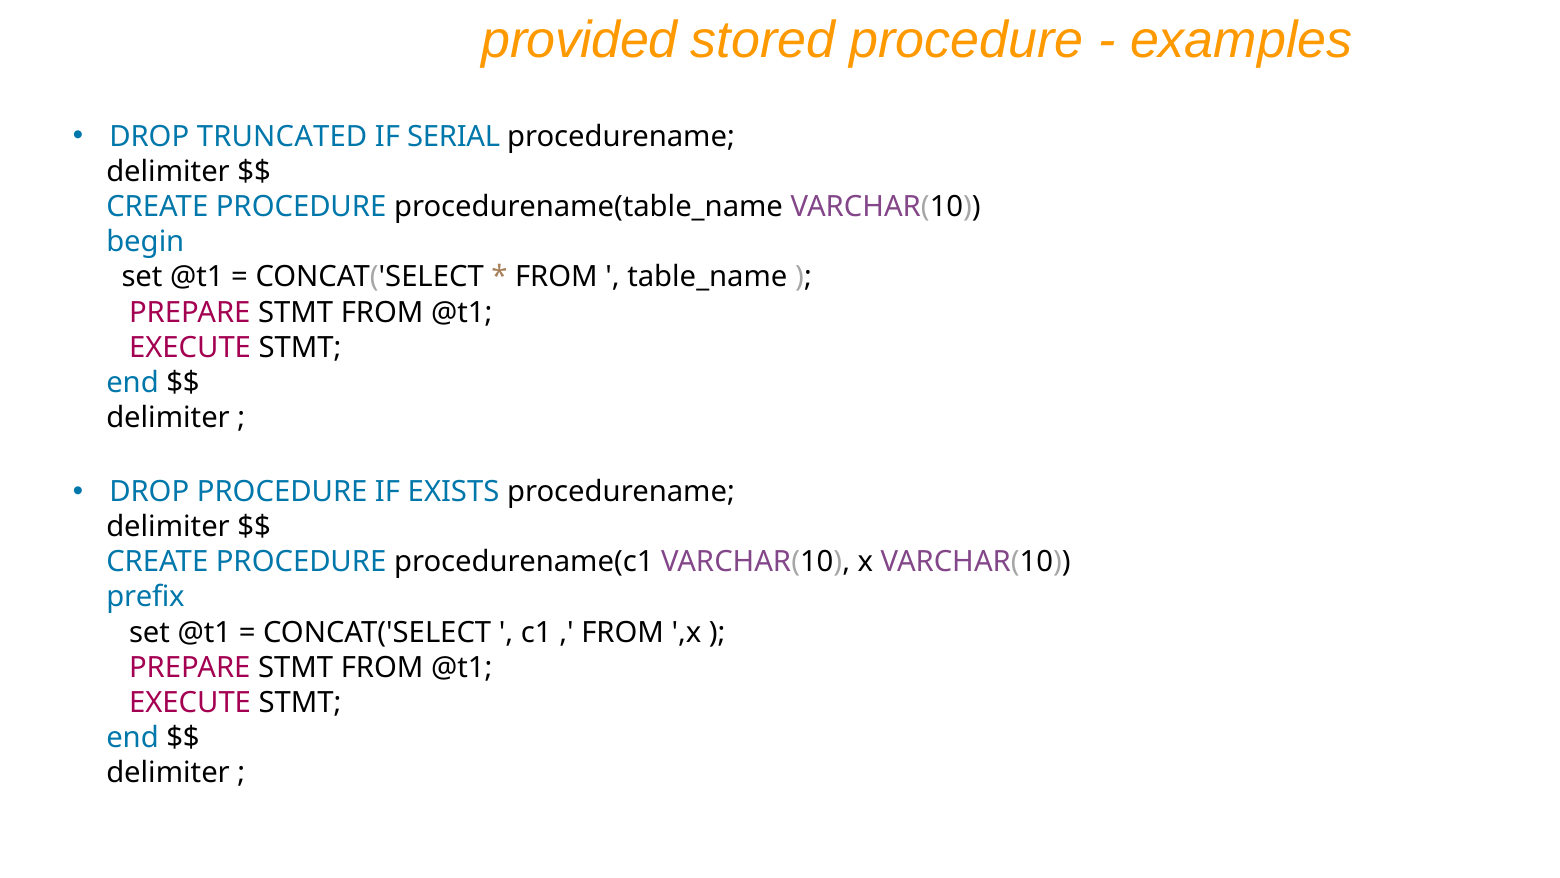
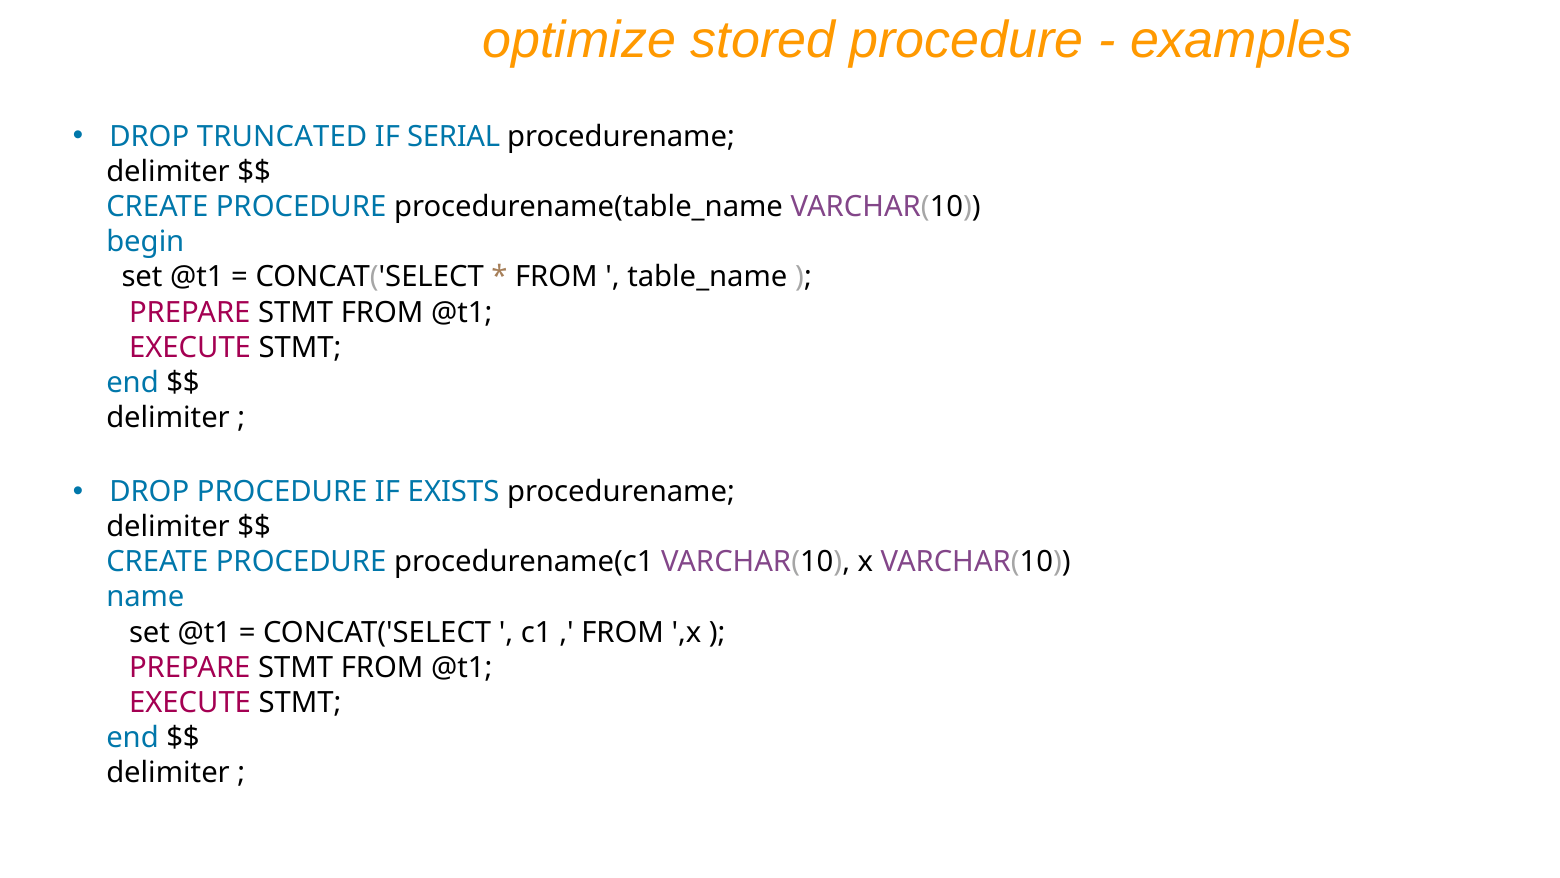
provided: provided -> optimize
prefix: prefix -> name
